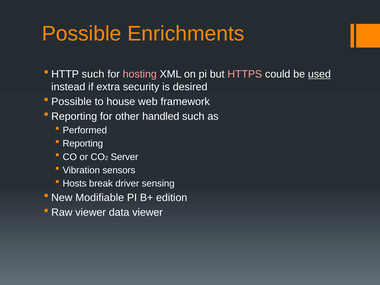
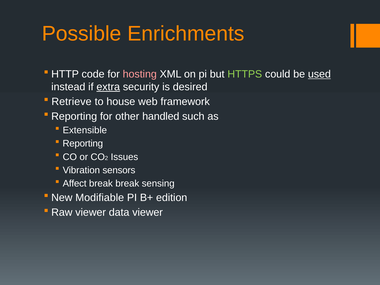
HTTP such: such -> code
HTTPS colour: pink -> light green
extra underline: none -> present
Possible at (72, 102): Possible -> Retrieve
Performed: Performed -> Extensible
Server: Server -> Issues
Hosts: Hosts -> Affect
break driver: driver -> break
